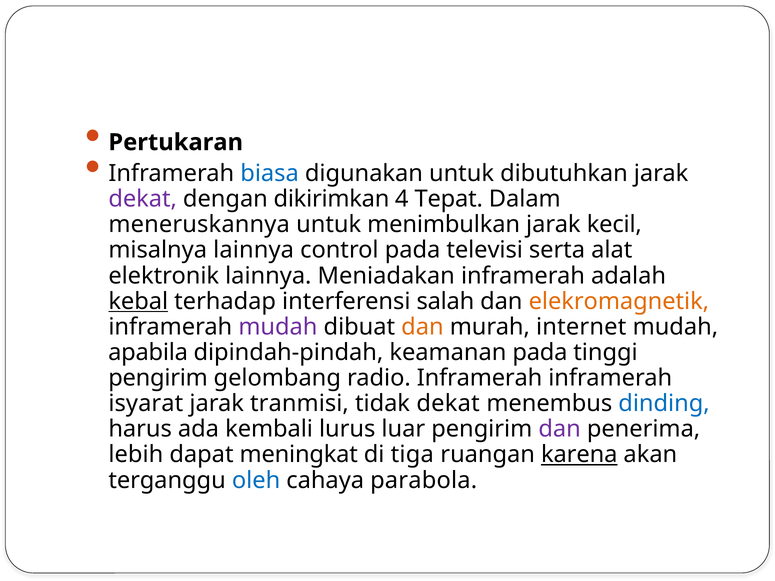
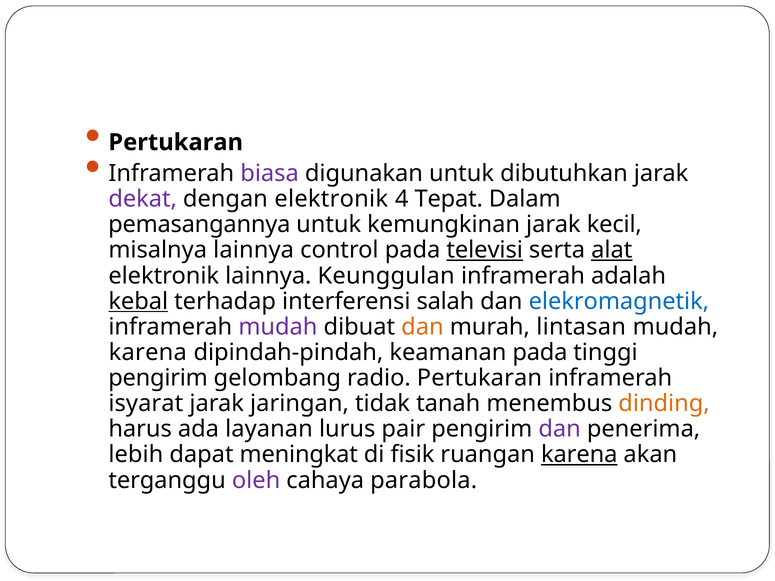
biasa colour: blue -> purple
dengan dikirimkan: dikirimkan -> elektronik
meneruskannya: meneruskannya -> pemasangannya
menimbulkan: menimbulkan -> kemungkinan
televisi underline: none -> present
alat underline: none -> present
Meniadakan: Meniadakan -> Keunggulan
elekromagnetik colour: orange -> blue
internet: internet -> lintasan
apabila at (148, 353): apabila -> karena
radio Inframerah: Inframerah -> Pertukaran
tranmisi: tranmisi -> jaringan
tidak dekat: dekat -> tanah
dinding colour: blue -> orange
kembali: kembali -> layanan
luar: luar -> pair
tiga: tiga -> fisik
oleh colour: blue -> purple
